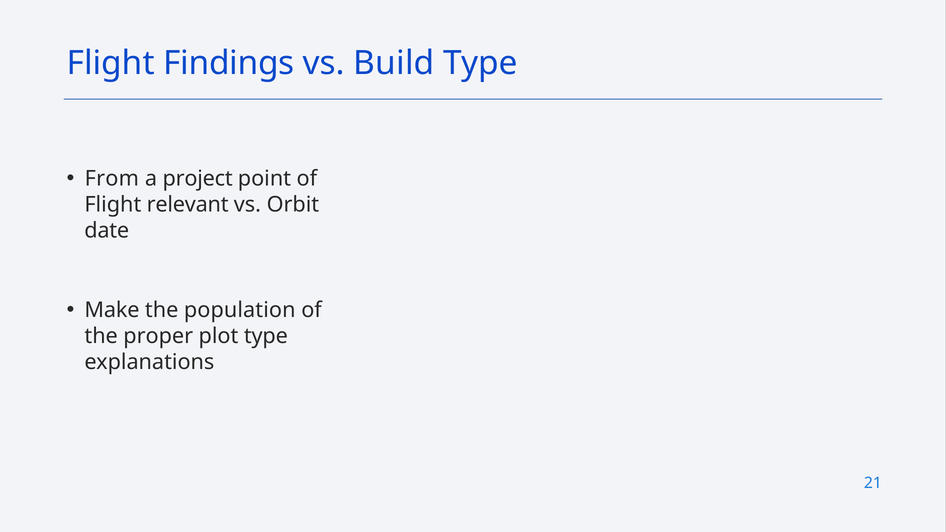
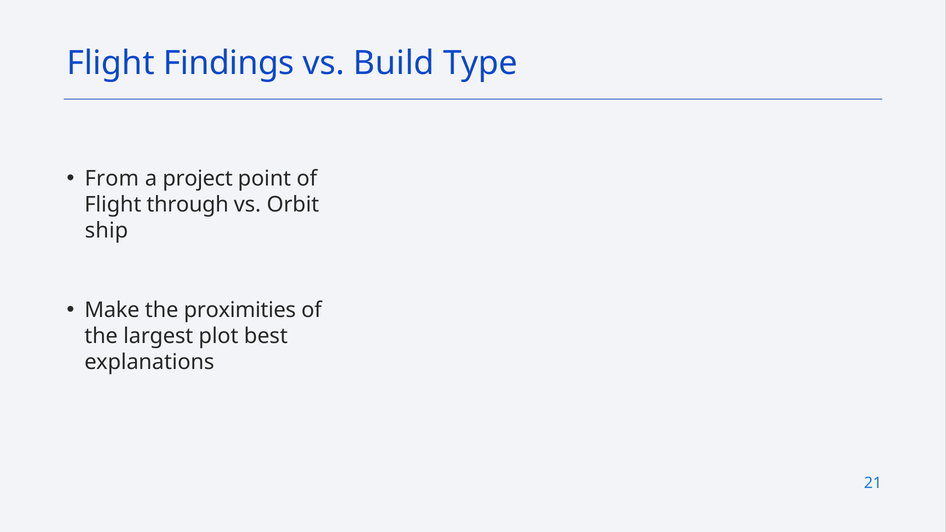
relevant: relevant -> through
date: date -> ship
population: population -> proximities
proper: proper -> largest
plot type: type -> best
